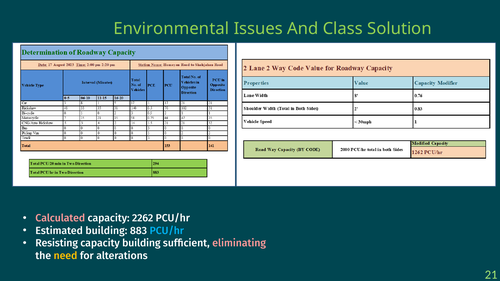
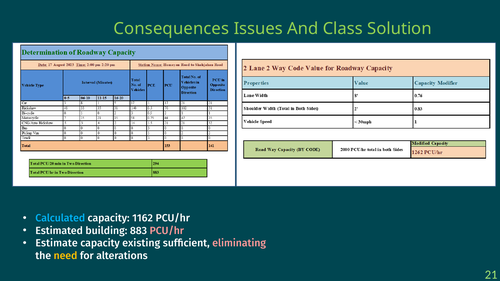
Environmental: Environmental -> Consequences
Calculated colour: pink -> light blue
2262: 2262 -> 1162
PCU/hr at (167, 231) colour: light blue -> pink
Resisting: Resisting -> Estimate
capacity building: building -> existing
